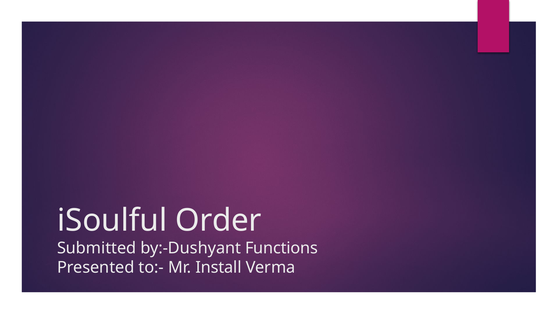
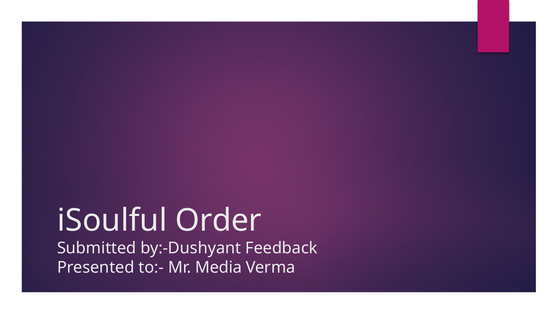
Functions: Functions -> Feedback
Install: Install -> Media
